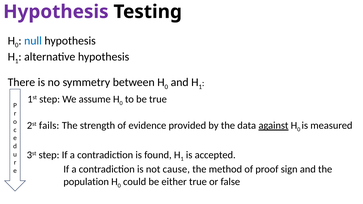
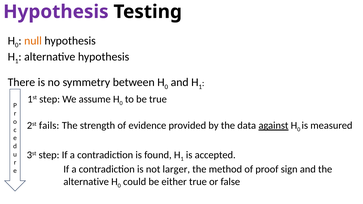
null colour: blue -> orange
cause: cause -> larger
population at (86, 182): population -> alternative
